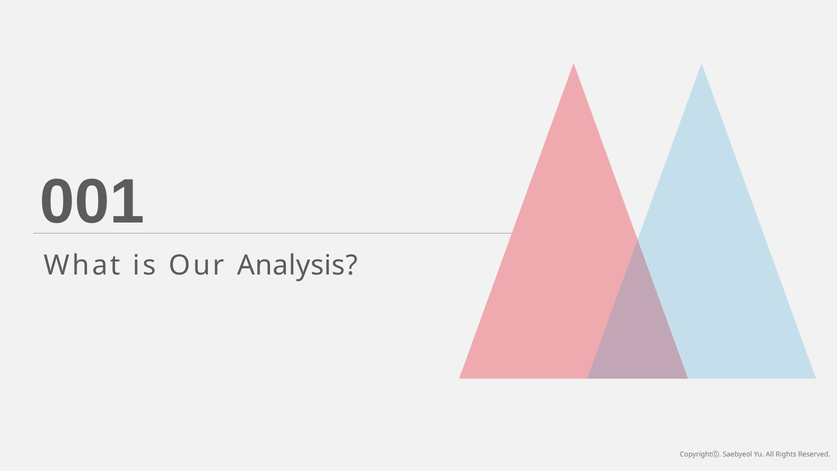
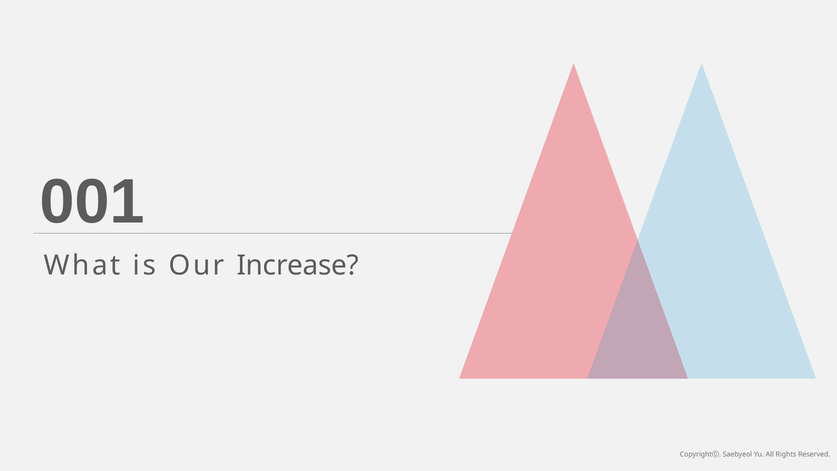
Analysis: Analysis -> Increase
